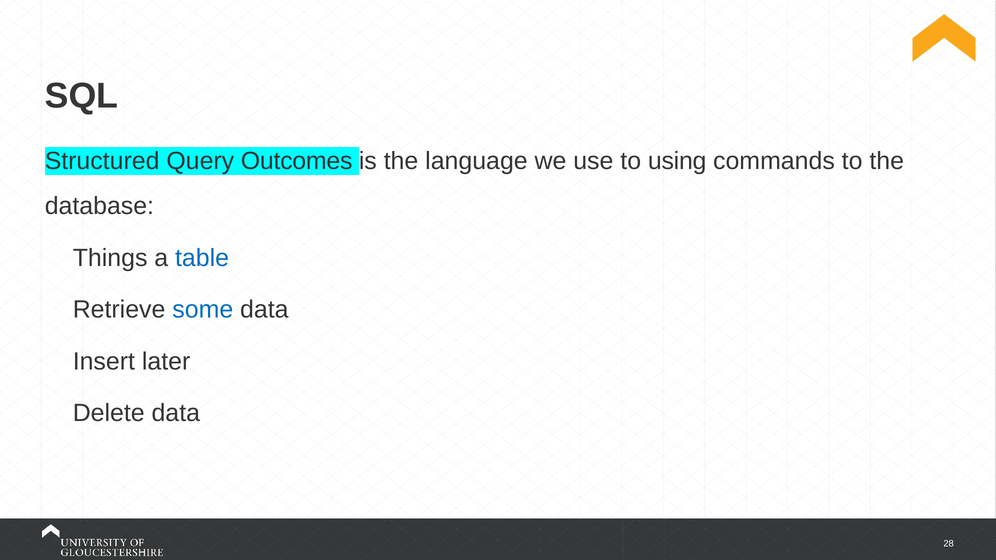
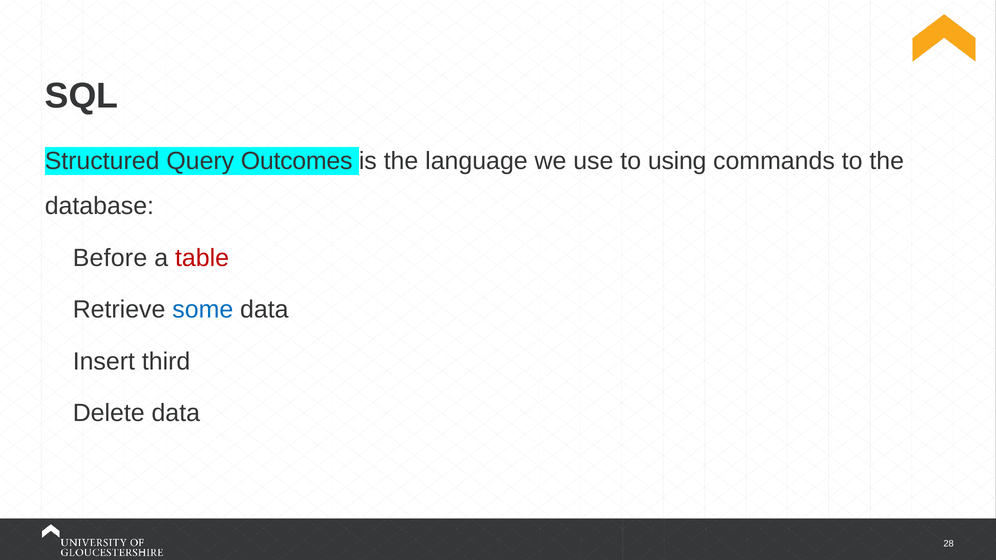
Things: Things -> Before
table colour: blue -> red
later: later -> third
